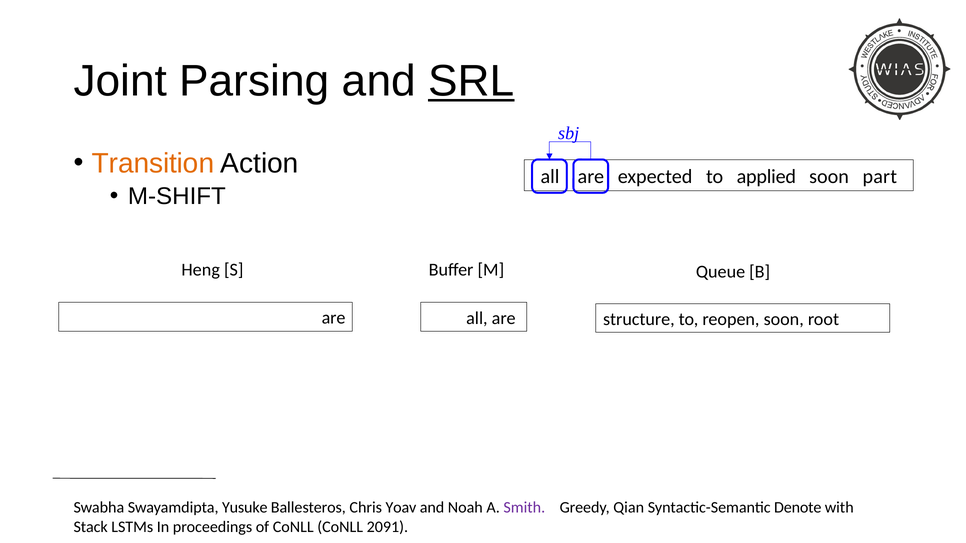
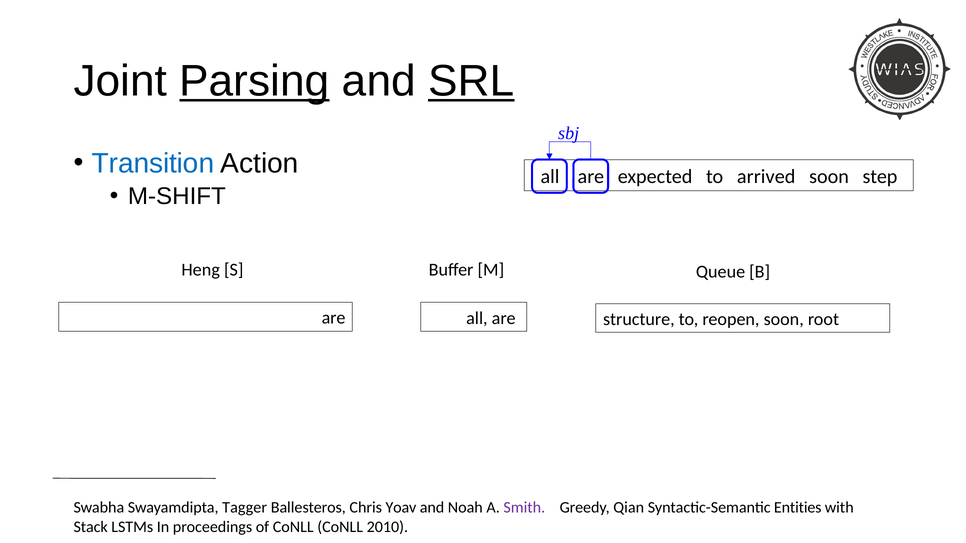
Parsing underline: none -> present
Transition colour: orange -> blue
applied: applied -> arrived
part: part -> step
Yusuke: Yusuke -> Tagger
Denote: Denote -> Entities
2091: 2091 -> 2010
